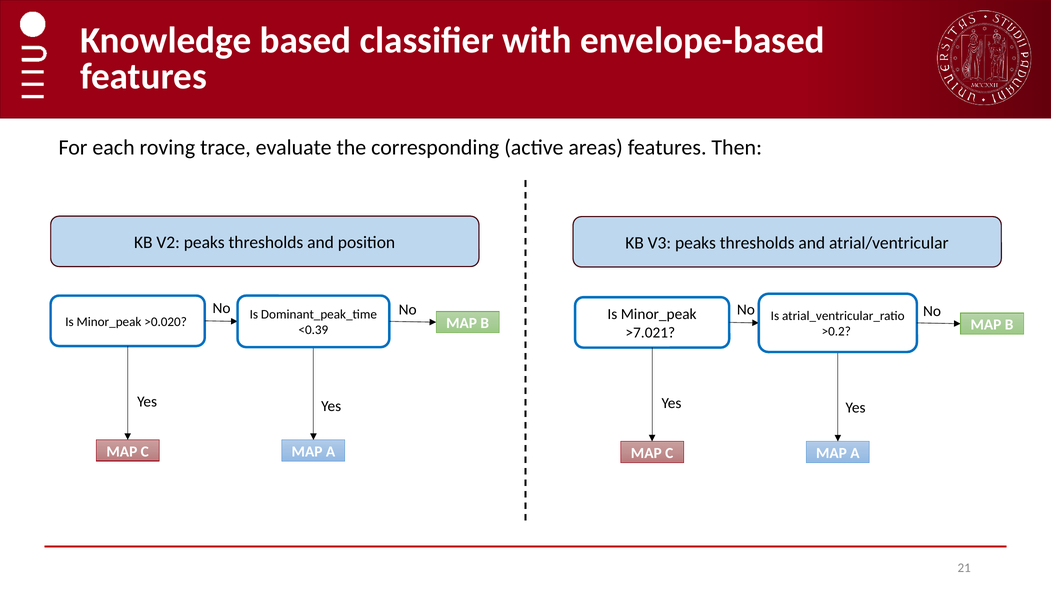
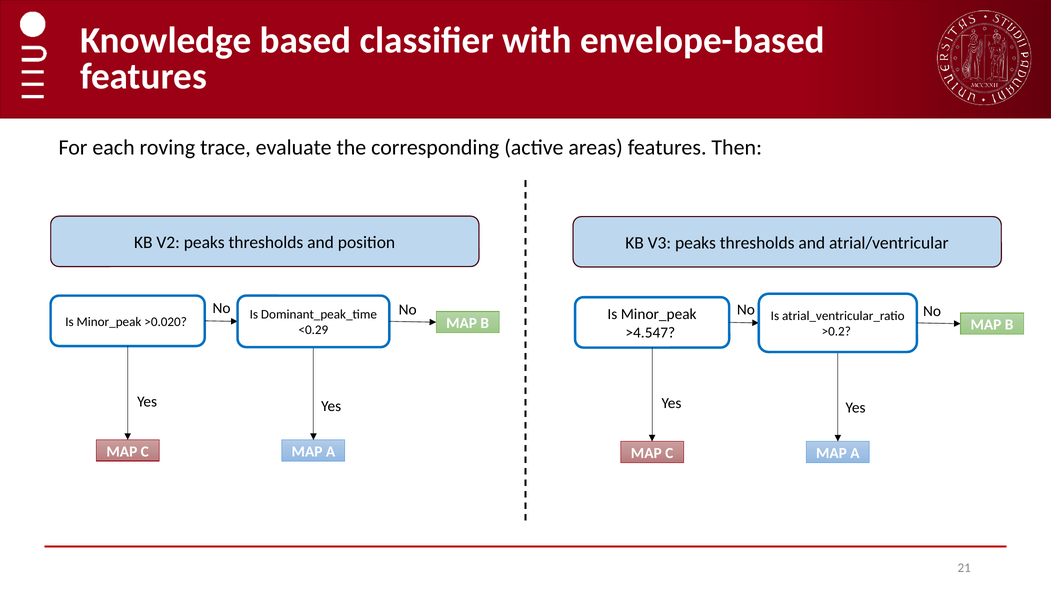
<0.39: <0.39 -> <0.29
>7.021: >7.021 -> >4.547
